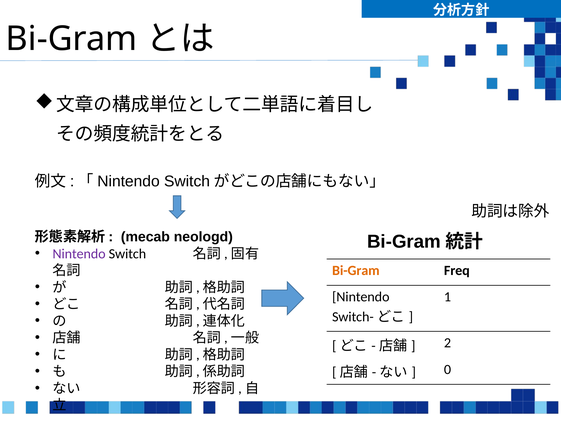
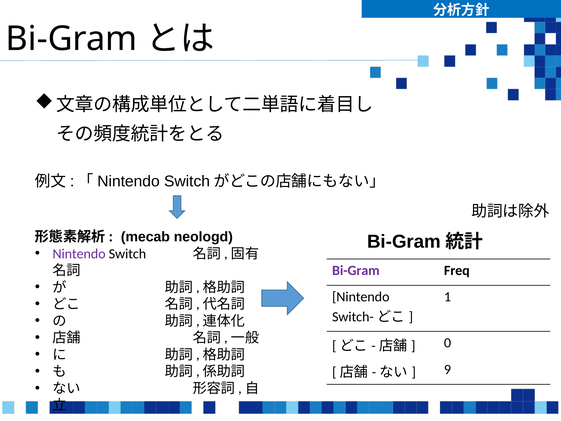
Bi-Gram at (356, 270) colour: orange -> purple
2: 2 -> 0
0: 0 -> 9
